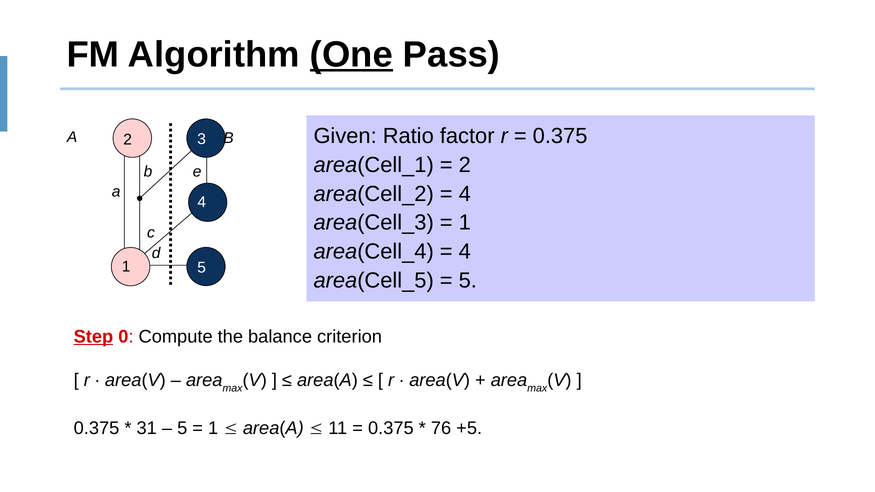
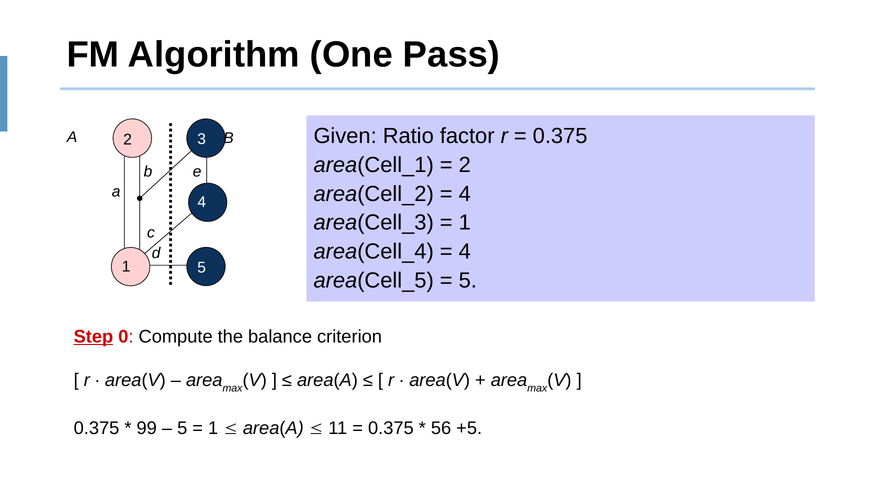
One underline: present -> none
31: 31 -> 99
76: 76 -> 56
